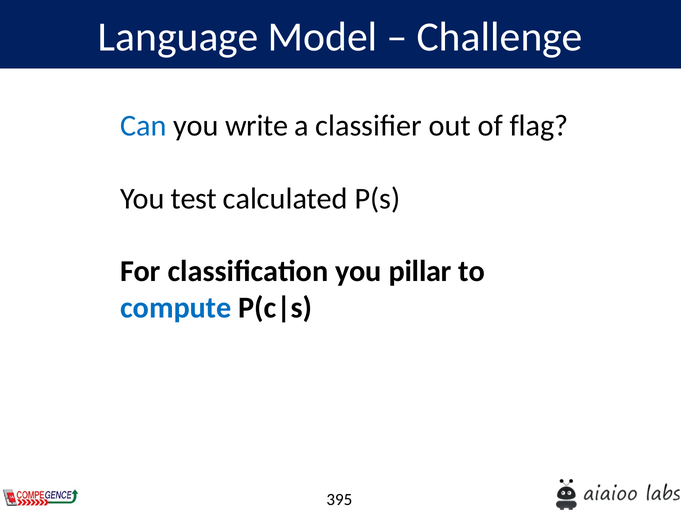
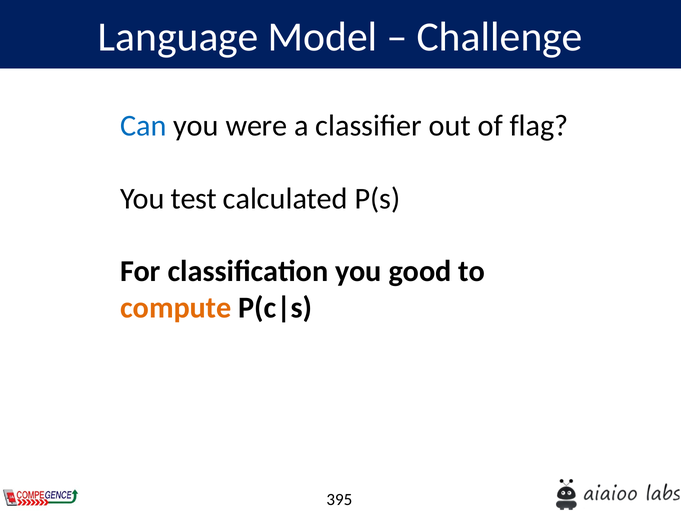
write: write -> were
pillar: pillar -> good
compute colour: blue -> orange
